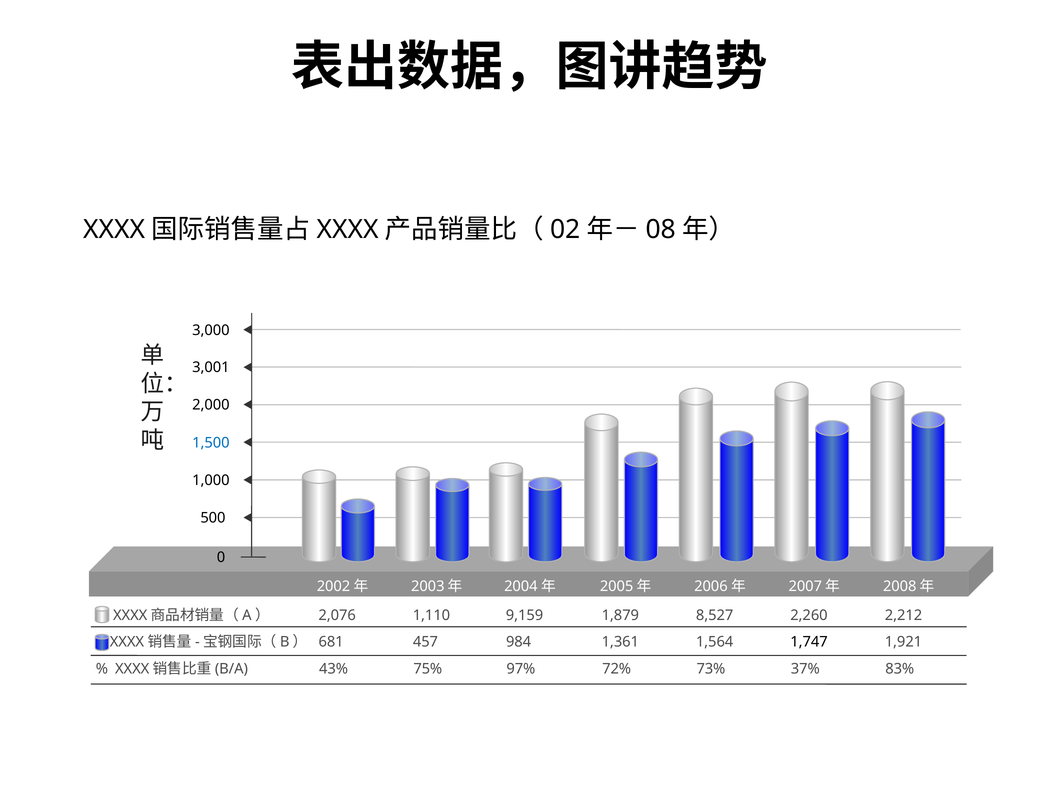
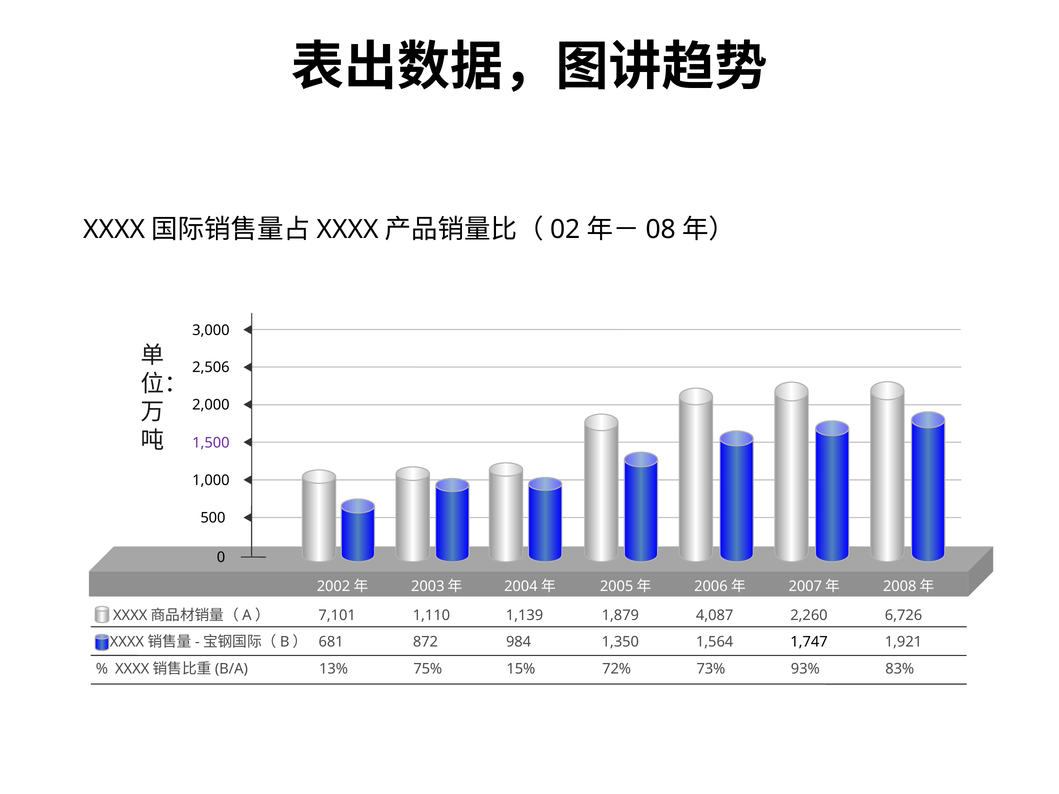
3,001: 3,001 -> 2,506
1,500 colour: blue -> purple
2,076: 2,076 -> 7,101
9,159: 9,159 -> 1,139
8,527: 8,527 -> 4,087
2,212: 2,212 -> 6,726
457: 457 -> 872
1,361: 1,361 -> 1,350
43%: 43% -> 13%
97%: 97% -> 15%
37%: 37% -> 93%
